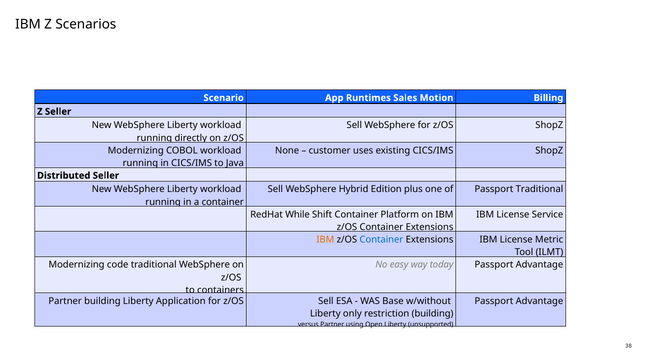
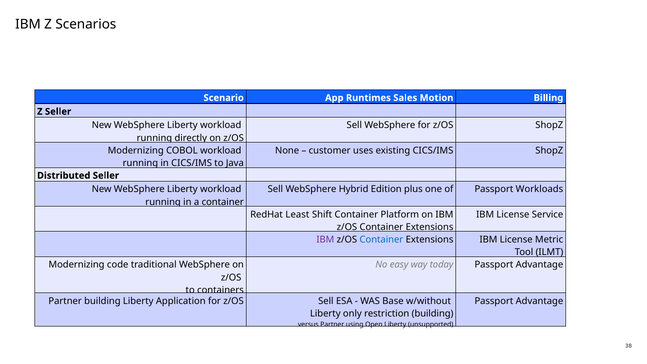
Passport Traditional: Traditional -> Workloads
While: While -> Least
IBM at (325, 239) colour: orange -> purple
